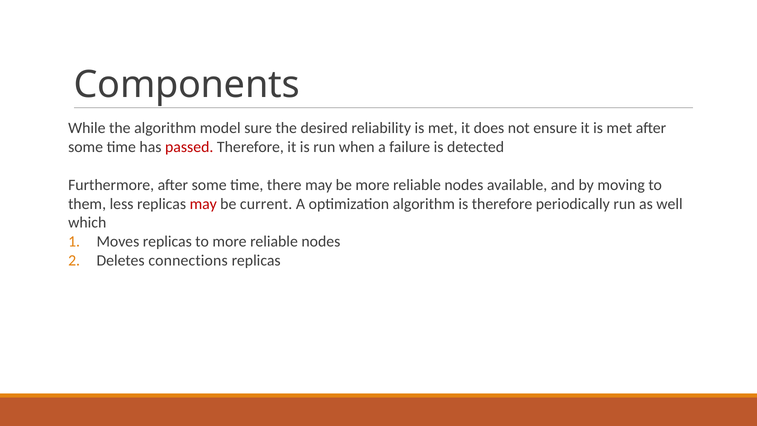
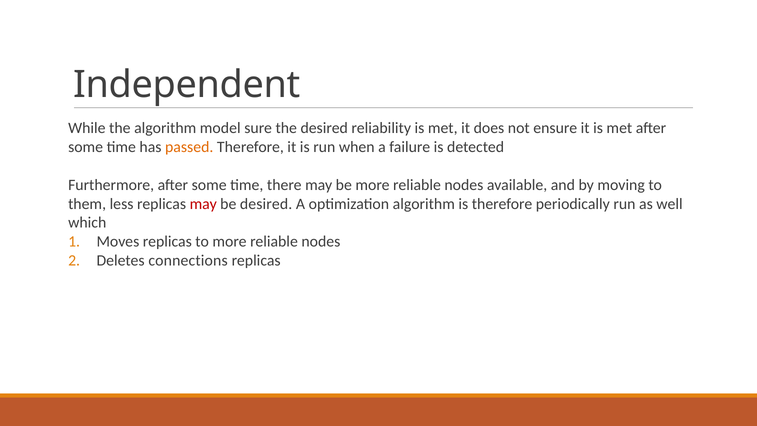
Components: Components -> Independent
passed colour: red -> orange
be current: current -> desired
